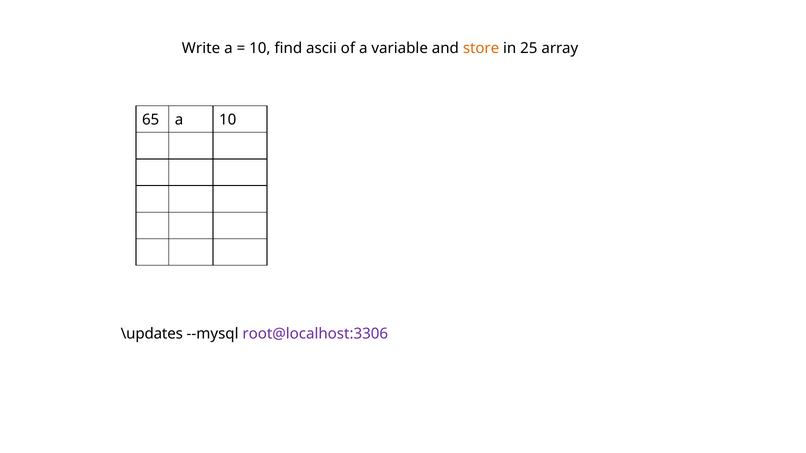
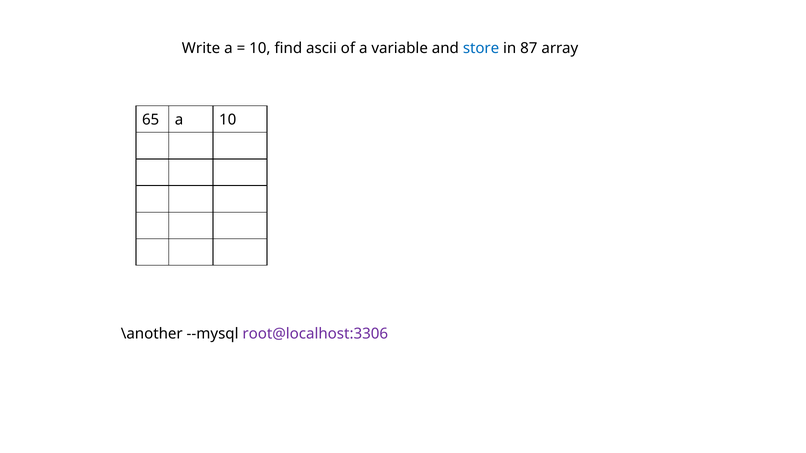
store colour: orange -> blue
25: 25 -> 87
\updates: \updates -> \another
